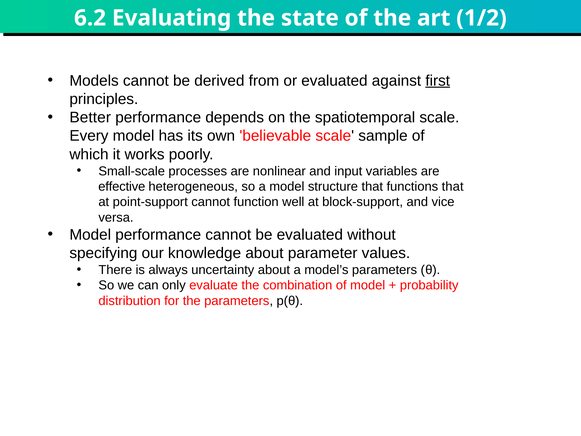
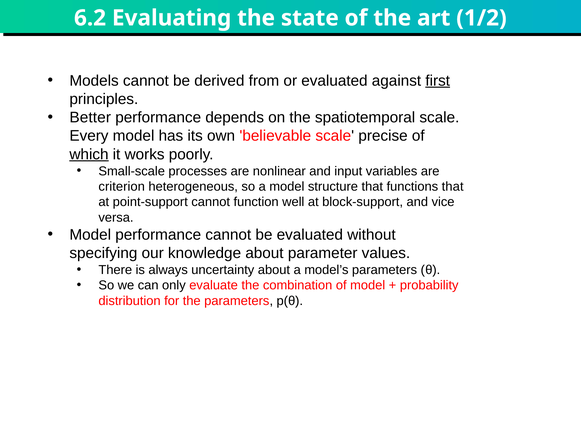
sample: sample -> precise
which underline: none -> present
effective: effective -> criterion
